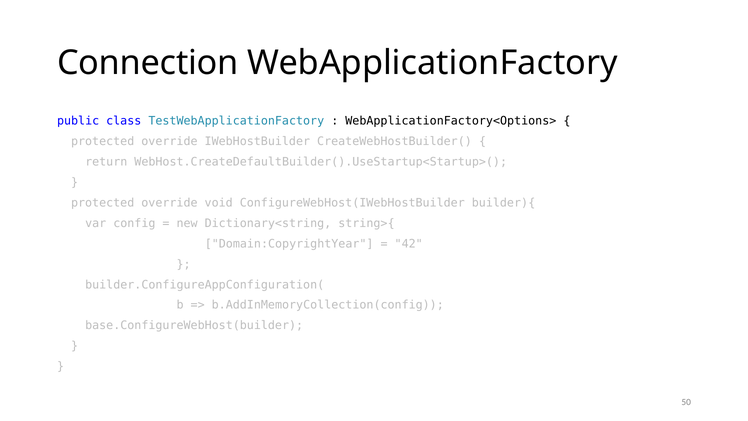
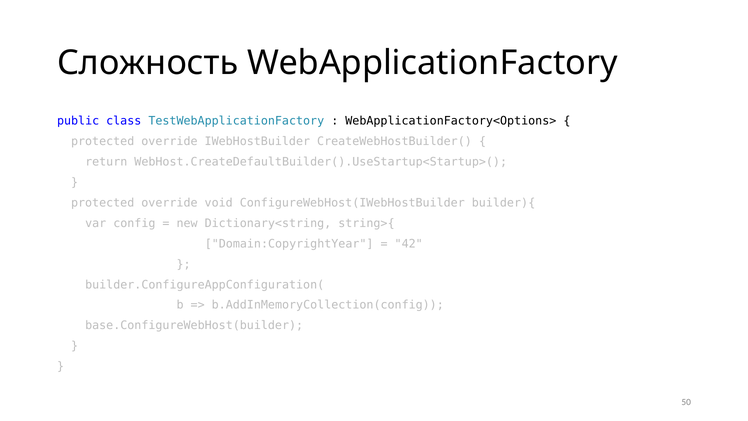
Connection: Connection -> Сложность
